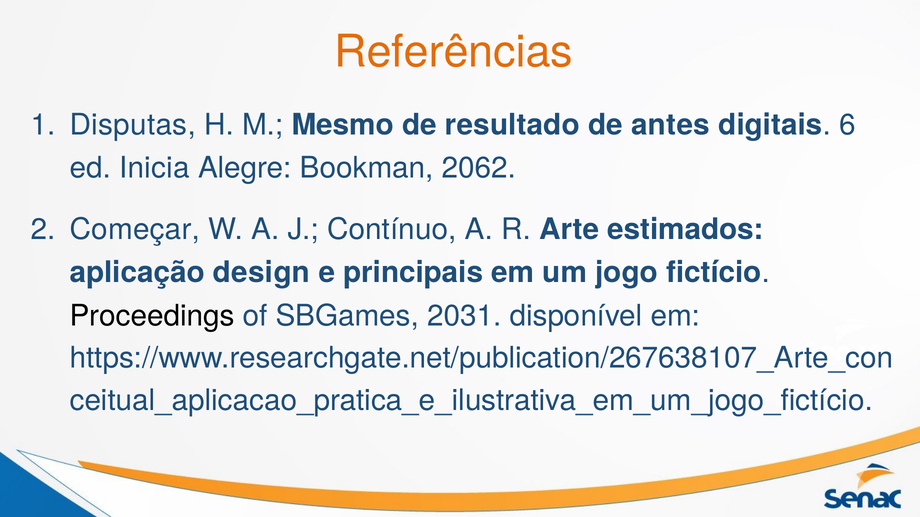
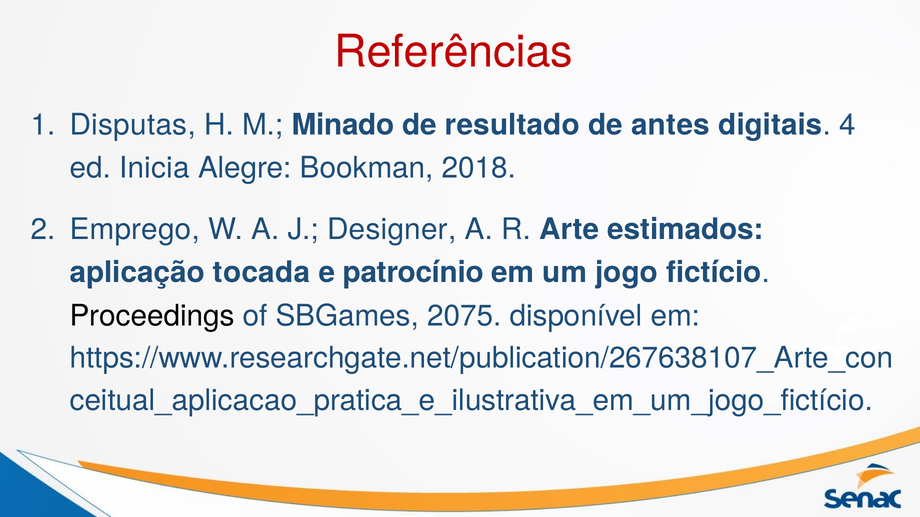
Referências colour: orange -> red
Mesmo: Mesmo -> Minado
6: 6 -> 4
2062: 2062 -> 2018
Começar: Começar -> Emprego
Contínuo: Contínuo -> Designer
design: design -> tocada
principais: principais -> patrocínio
2031: 2031 -> 2075
